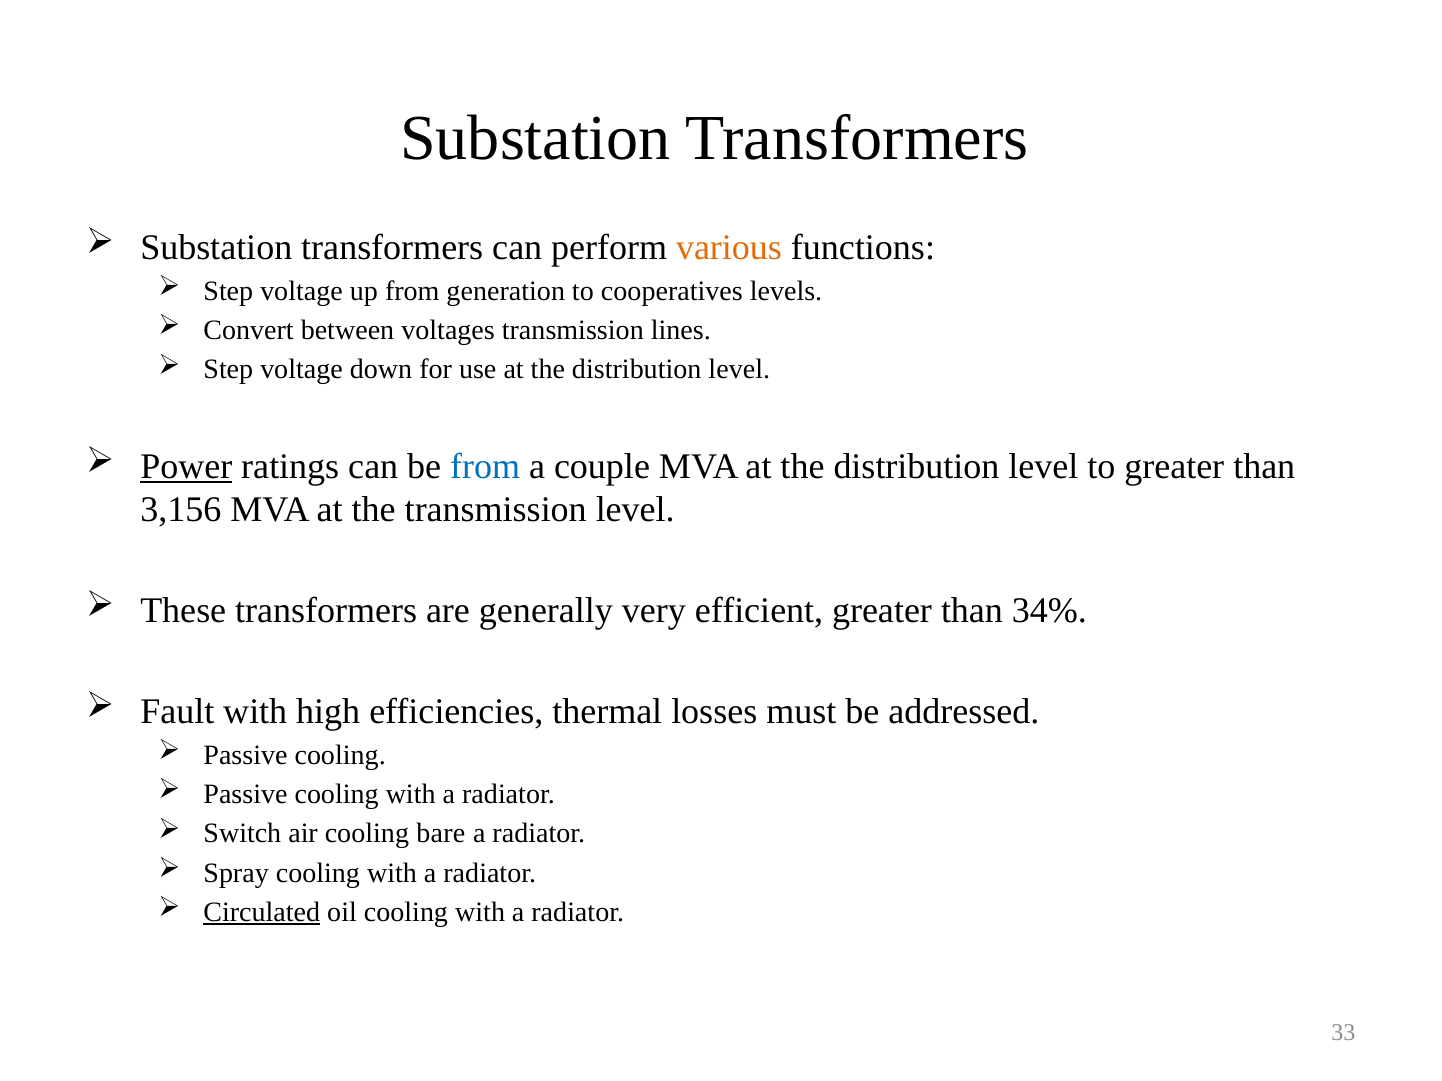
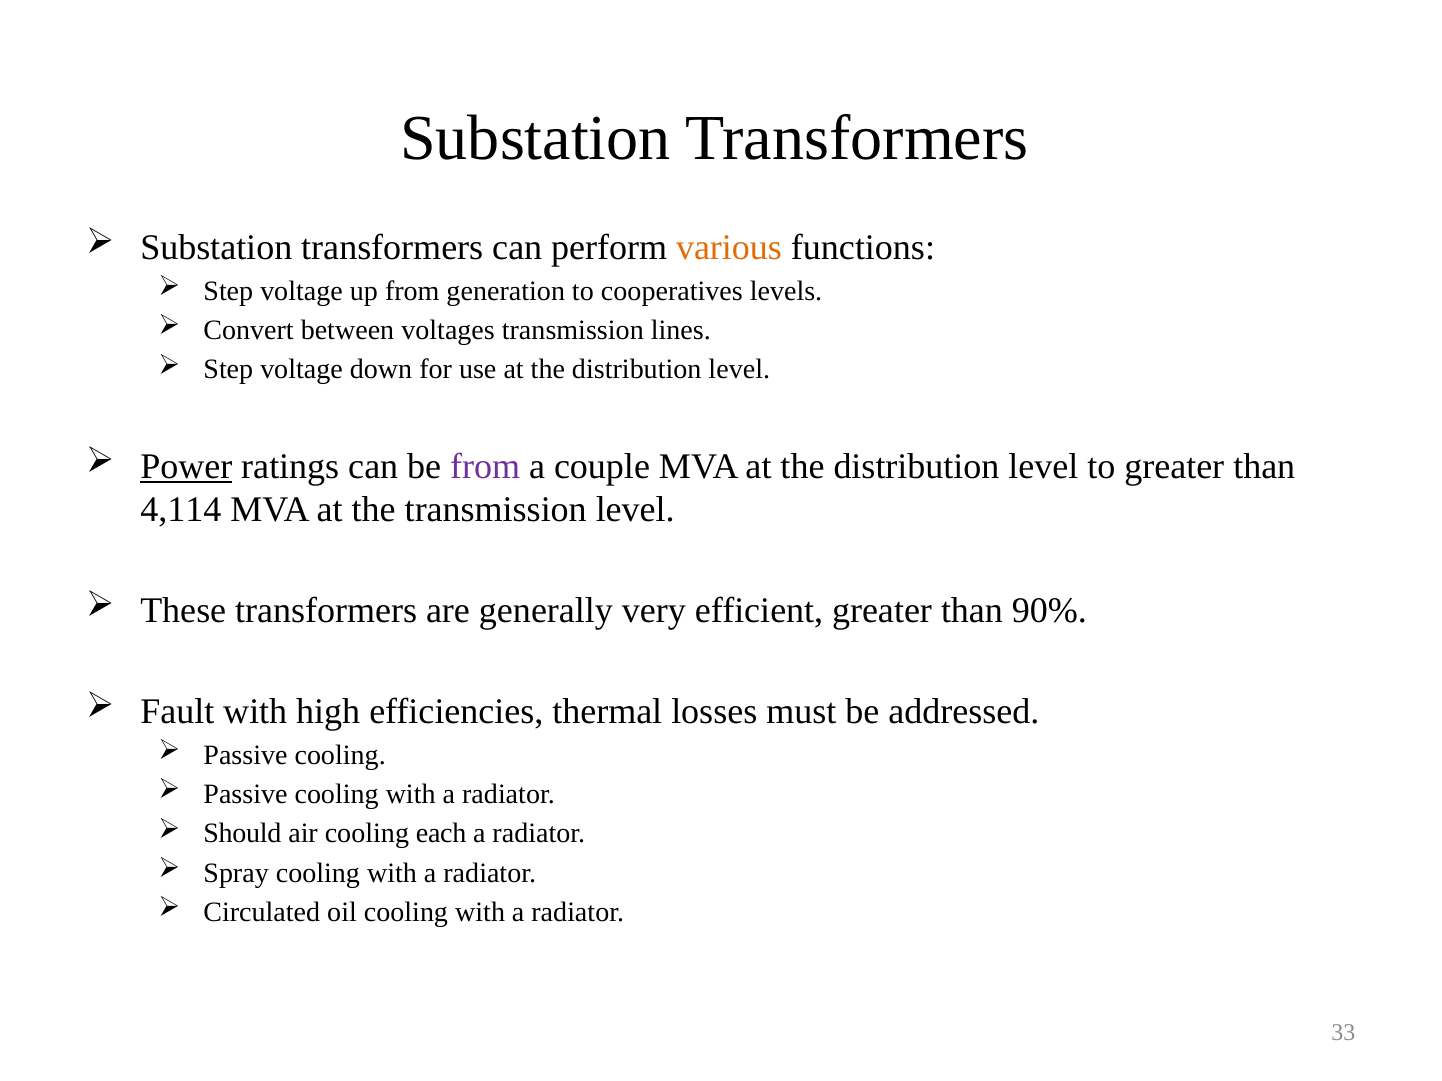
from at (485, 466) colour: blue -> purple
3,156: 3,156 -> 4,114
34%: 34% -> 90%
Switch: Switch -> Should
bare: bare -> each
Circulated underline: present -> none
